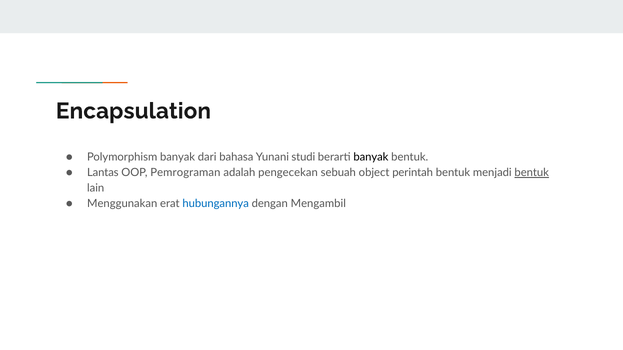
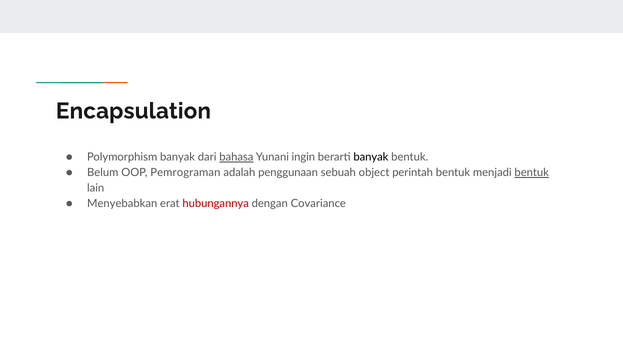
bahasa underline: none -> present
studi: studi -> ingin
Lantas: Lantas -> Belum
pengecekan: pengecekan -> penggunaan
Menggunakan: Menggunakan -> Menyebabkan
hubungannya colour: blue -> red
Mengambil: Mengambil -> Covariance
